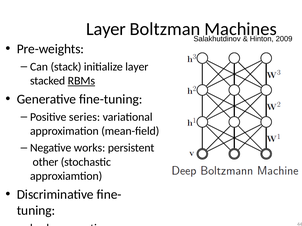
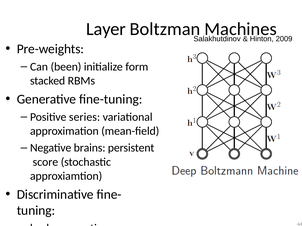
stack: stack -> been
initialize layer: layer -> form
RBMs underline: present -> none
works: works -> brains
other: other -> score
